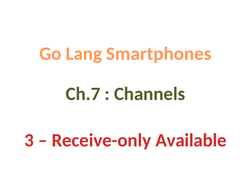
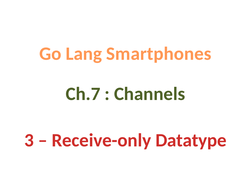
Available: Available -> Datatype
